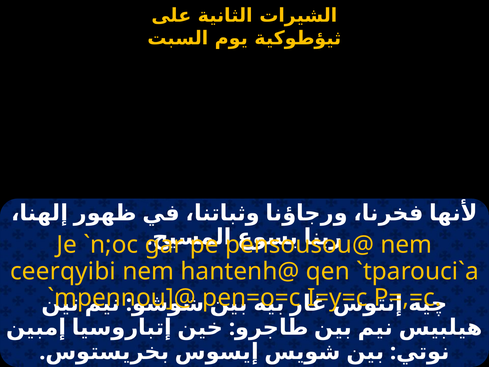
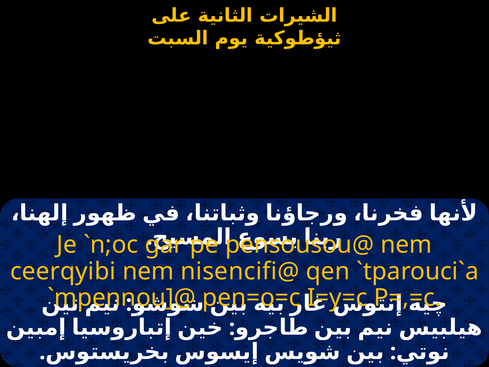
hantenh@: hantenh@ -> nisencifi@
